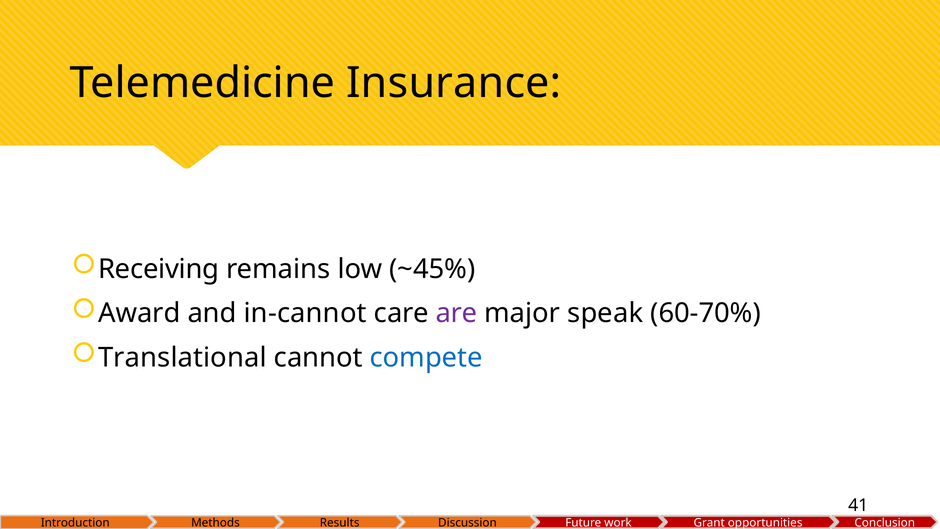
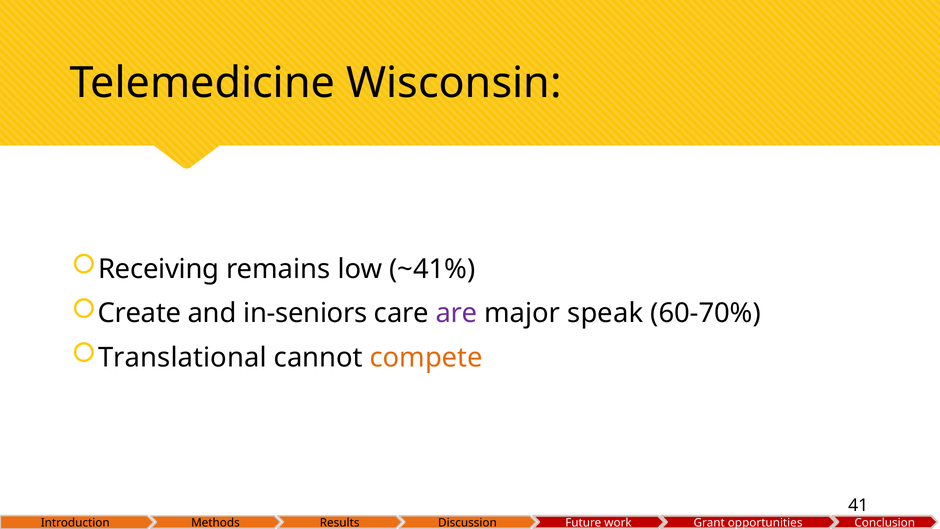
Insurance: Insurance -> Wisconsin
~45%: ~45% -> ~41%
Award: Award -> Create
in-cannot: in-cannot -> in-seniors
compete colour: blue -> orange
